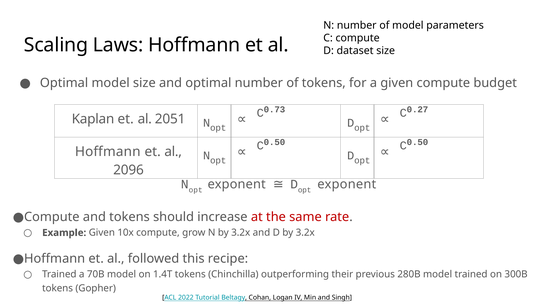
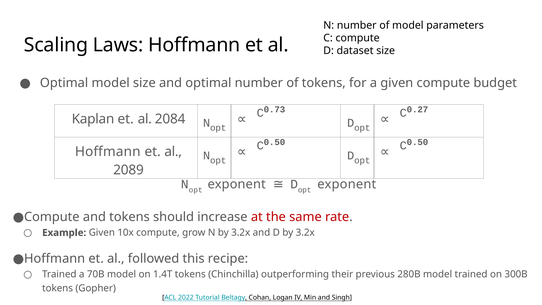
2051: 2051 -> 2084
2096: 2096 -> 2089
